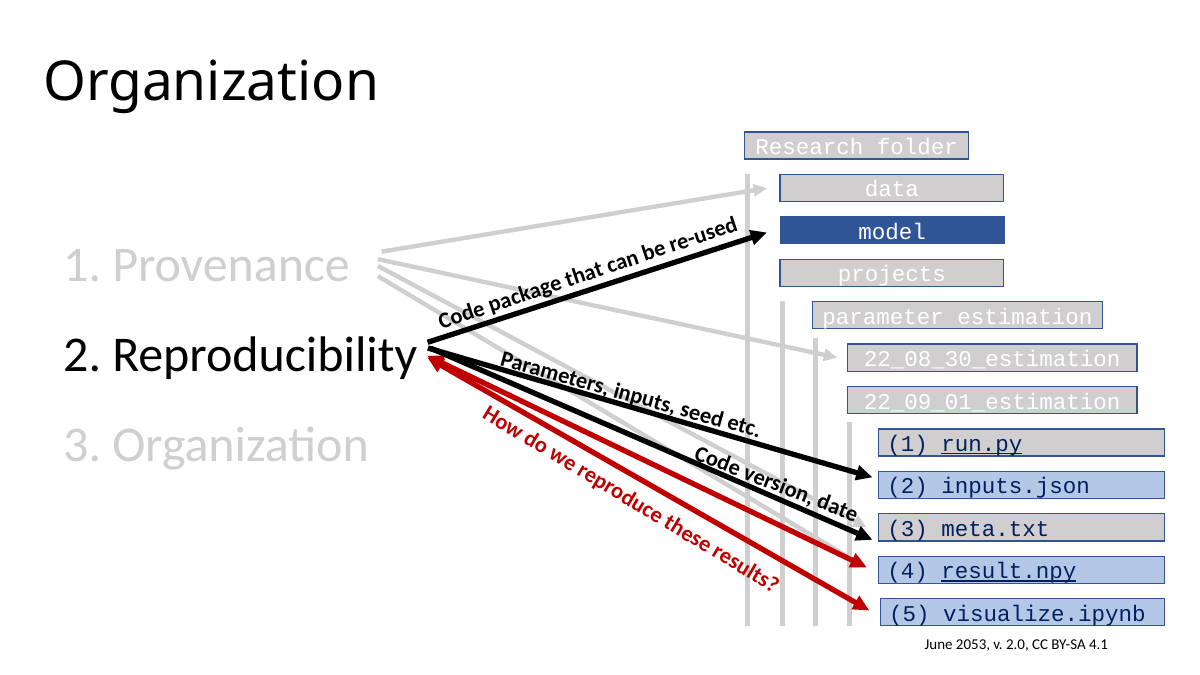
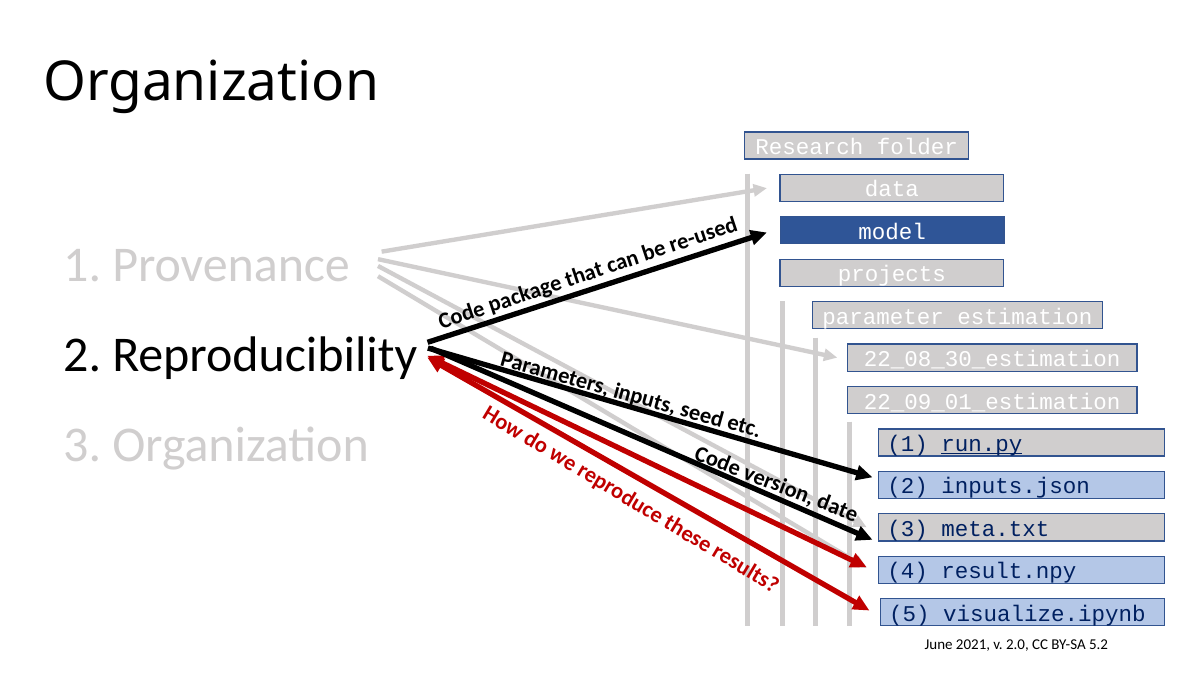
result.npy underline: present -> none
2053: 2053 -> 2021
4.1: 4.1 -> 5.2
